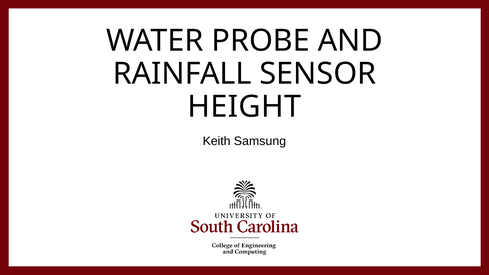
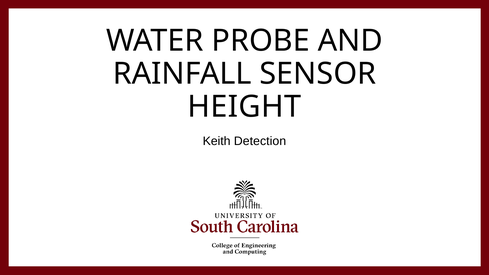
Samsung: Samsung -> Detection
